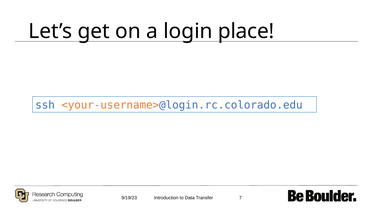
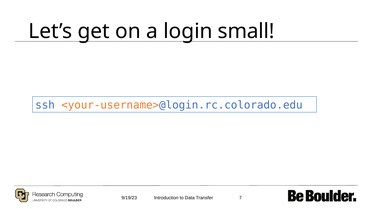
place: place -> small
